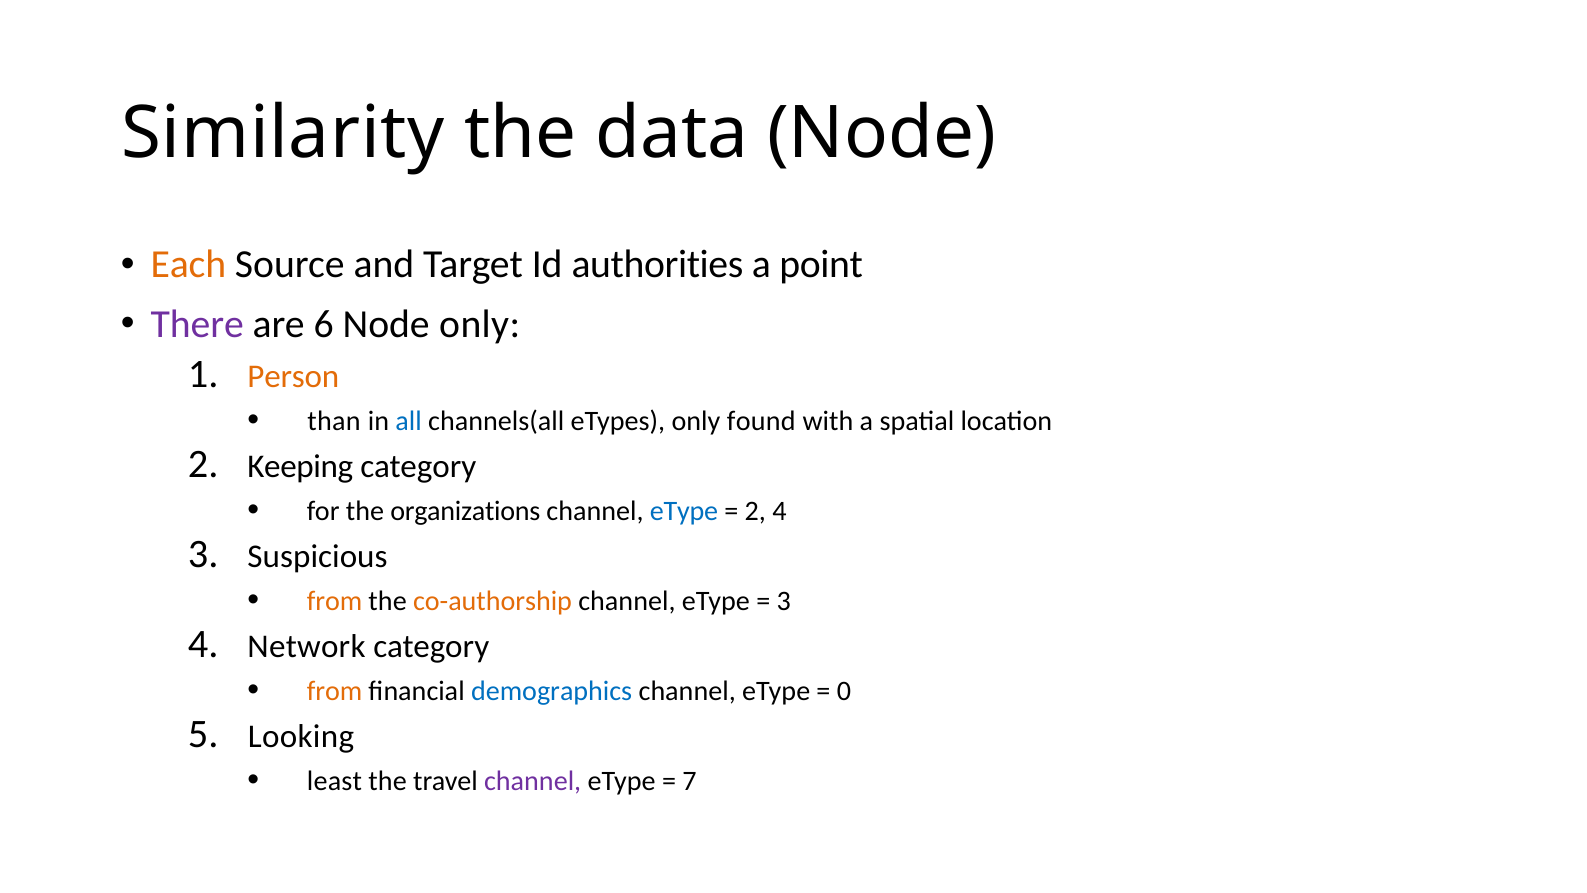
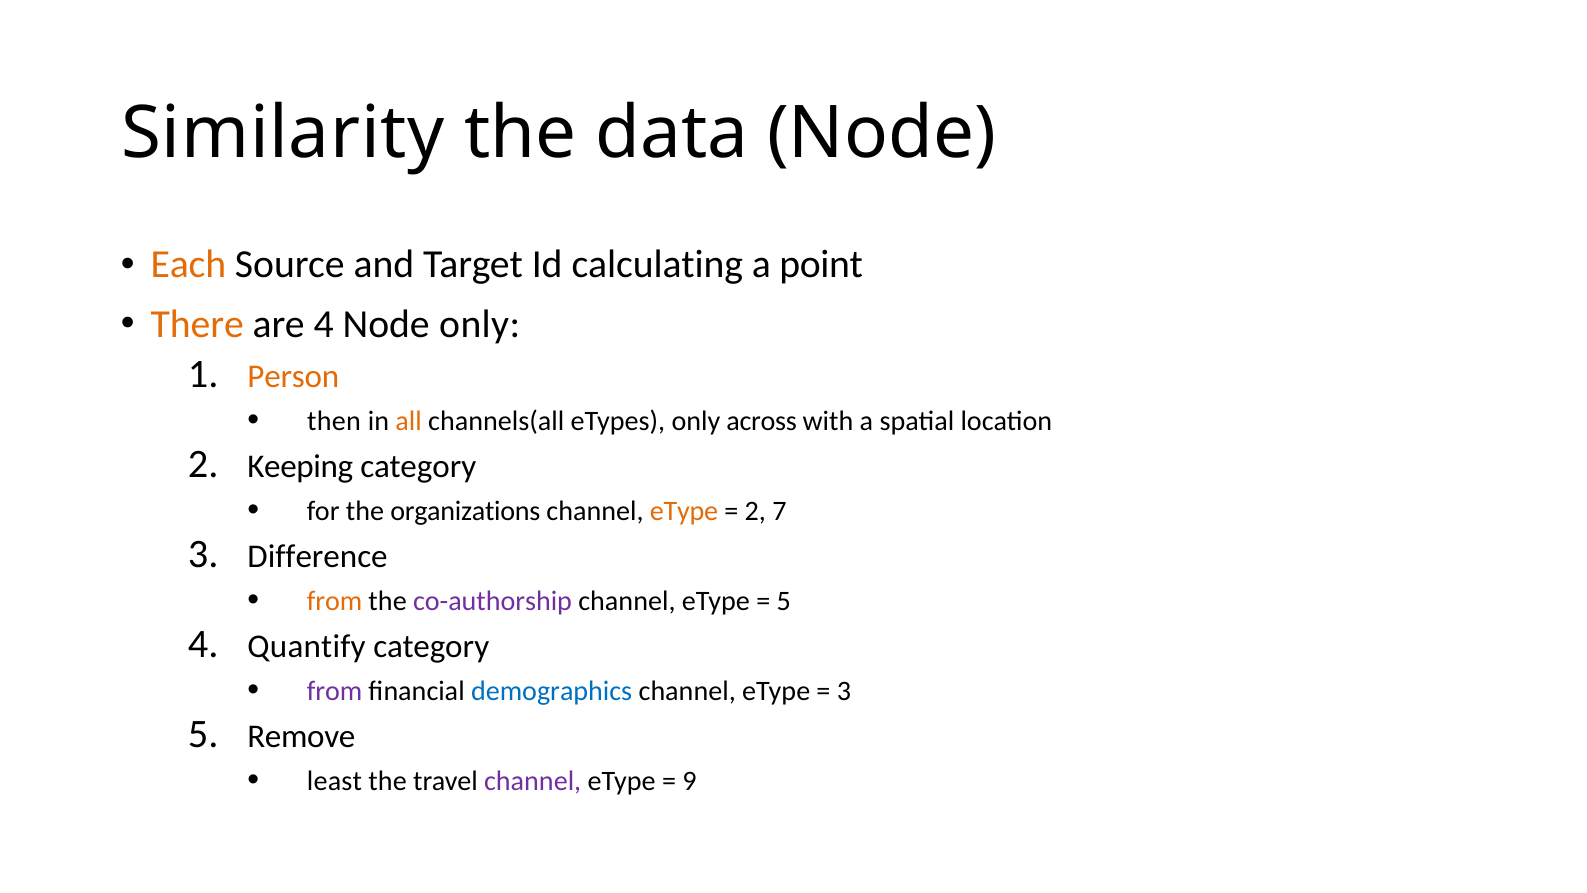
authorities: authorities -> calculating
There colour: purple -> orange
are 6: 6 -> 4
than: than -> then
all colour: blue -> orange
found: found -> across
eType at (684, 511) colour: blue -> orange
2 4: 4 -> 7
Suspicious: Suspicious -> Difference
co-authorship colour: orange -> purple
3 at (784, 601): 3 -> 5
Network: Network -> Quantify
from at (335, 691) colour: orange -> purple
0 at (844, 691): 0 -> 3
Looking: Looking -> Remove
7: 7 -> 9
